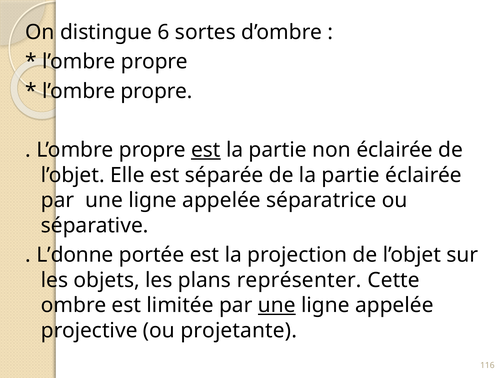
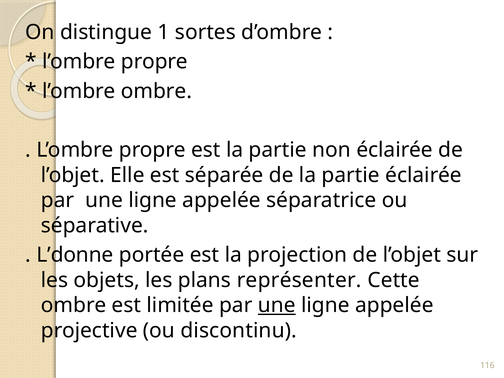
6: 6 -> 1
propre at (157, 91): propre -> ombre
est at (206, 150) underline: present -> none
projetante: projetante -> discontinu
